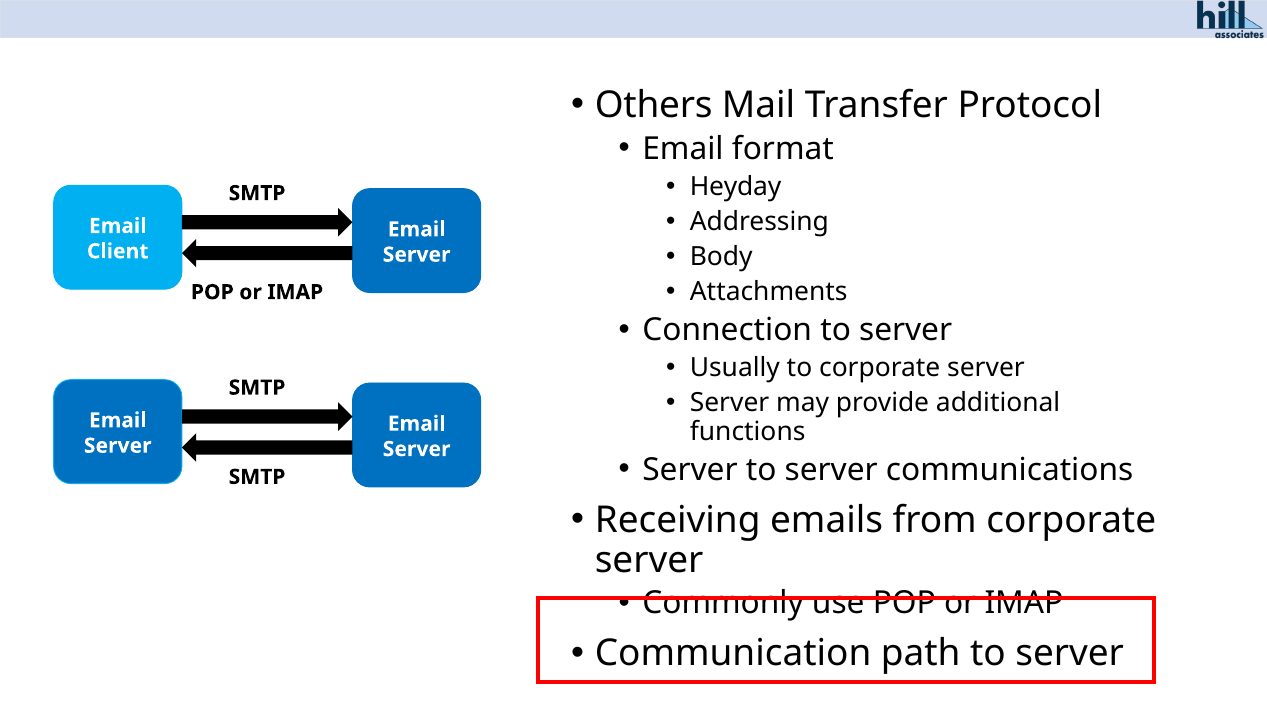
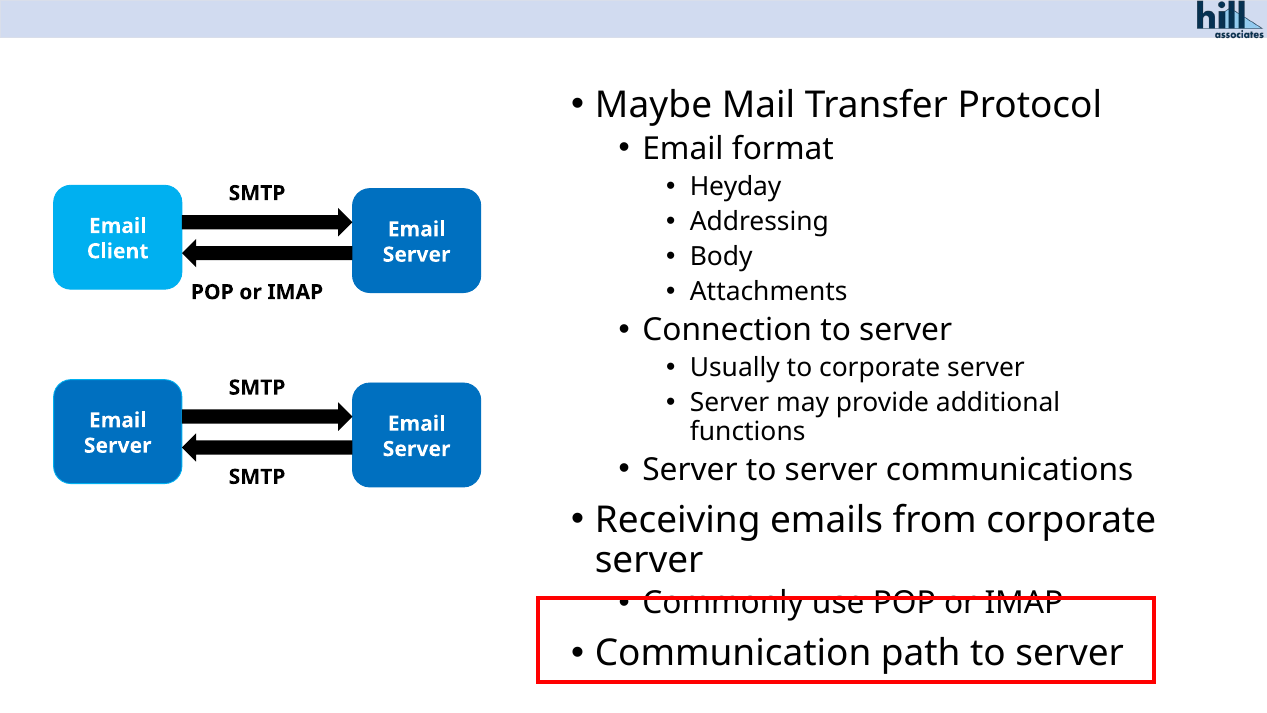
Others: Others -> Maybe
